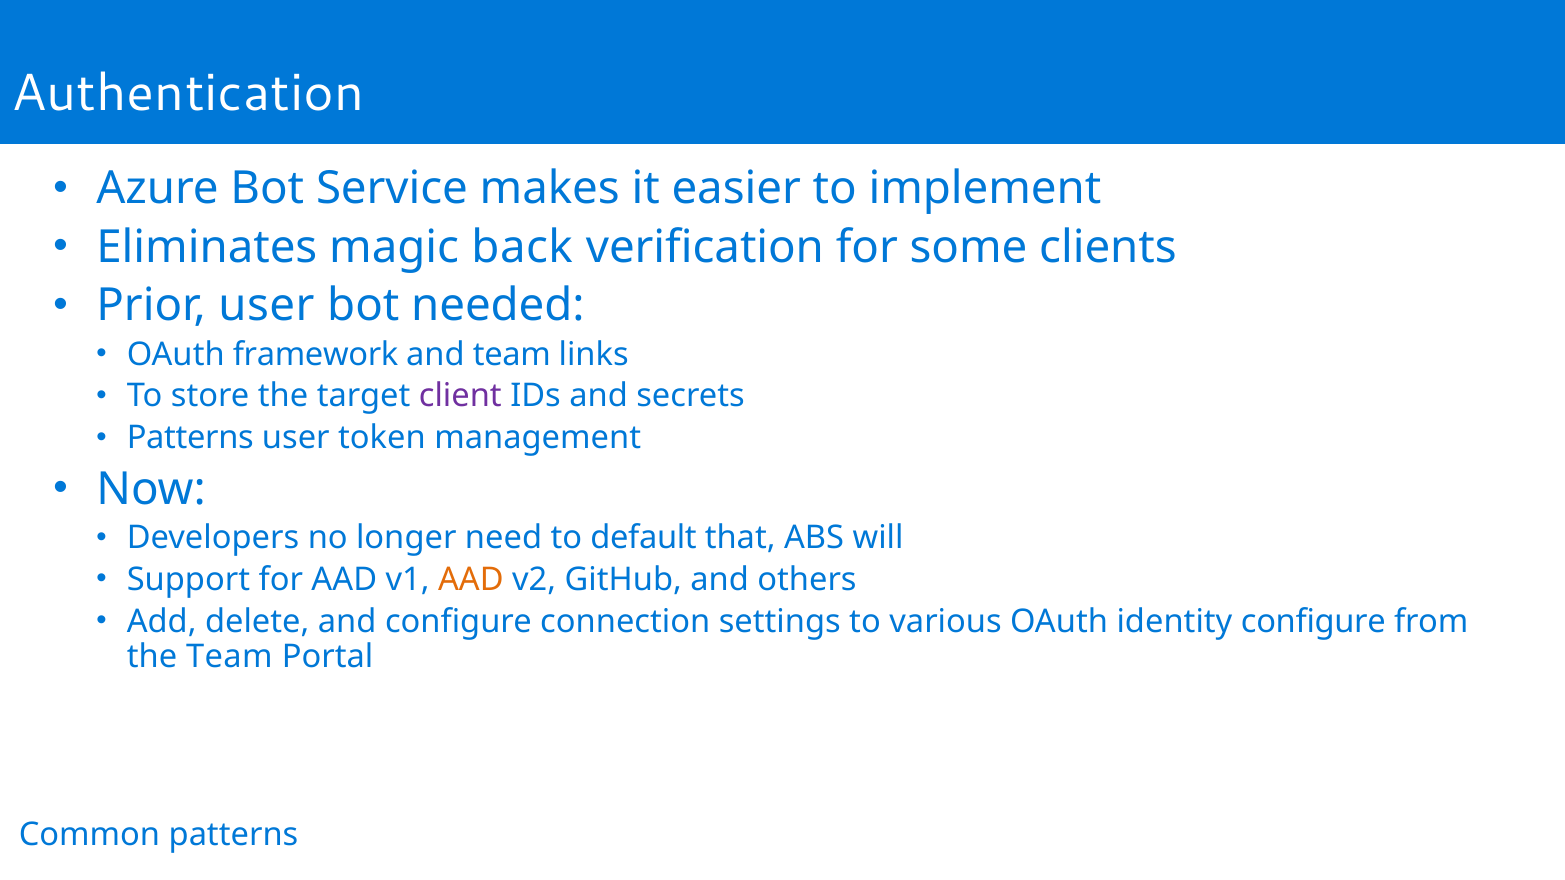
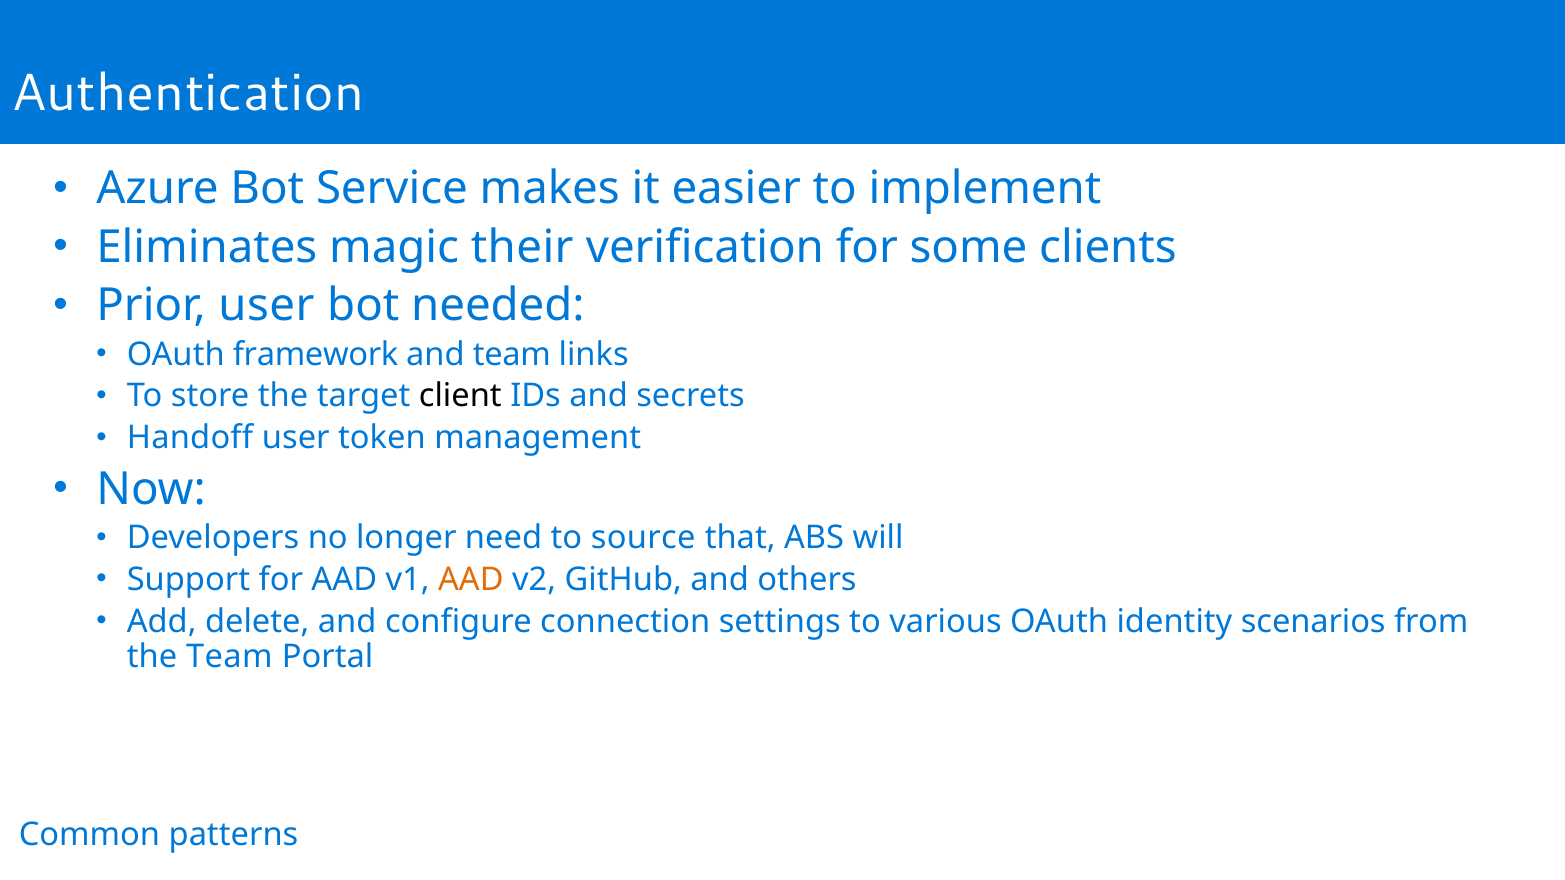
back: back -> their
client colour: purple -> black
Patterns at (190, 438): Patterns -> Handoff
default: default -> source
identity configure: configure -> scenarios
